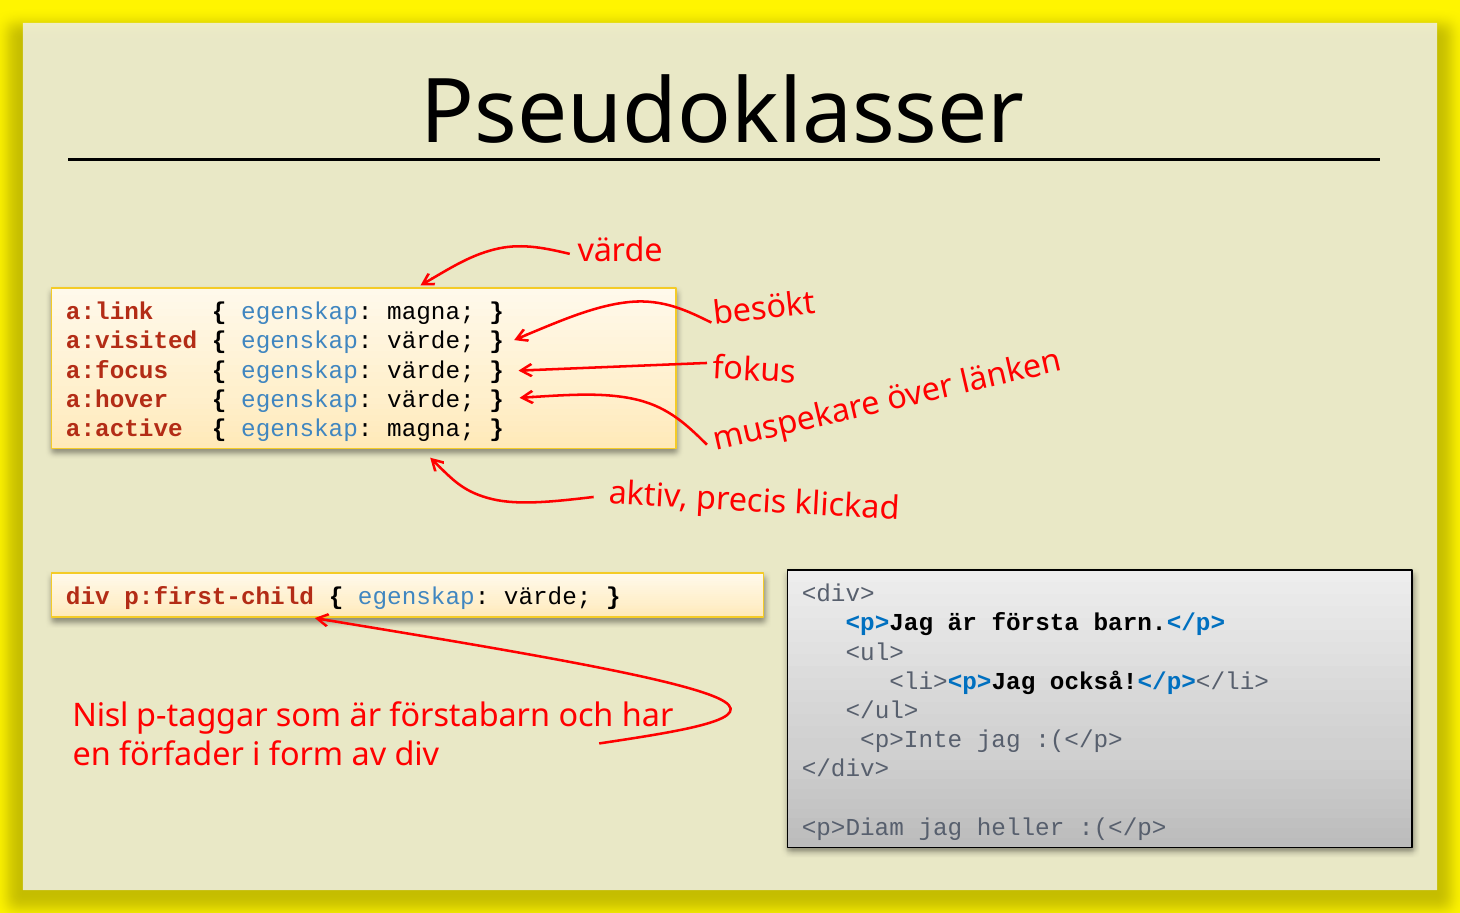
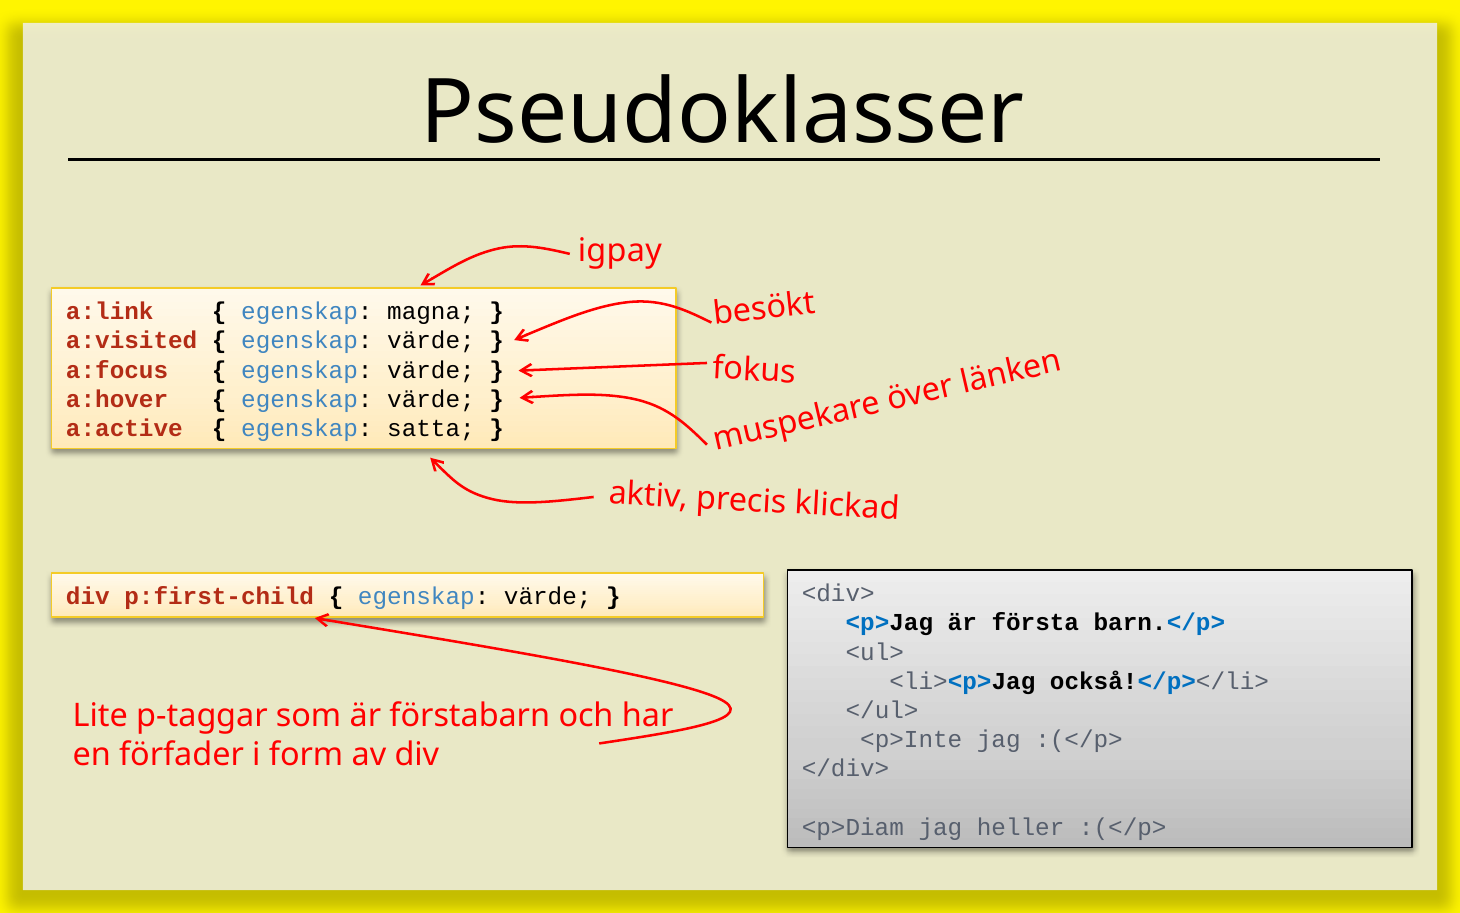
värde at (620, 251): värde -> igpay
magna at (431, 428): magna -> satta
Nisl: Nisl -> Lite
